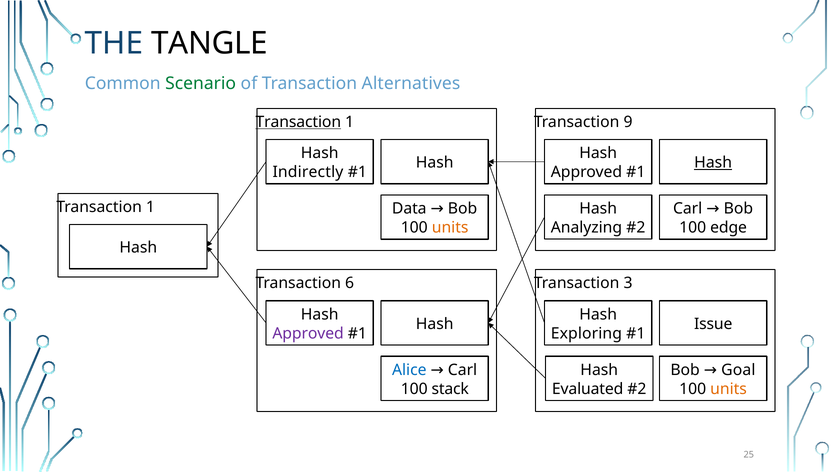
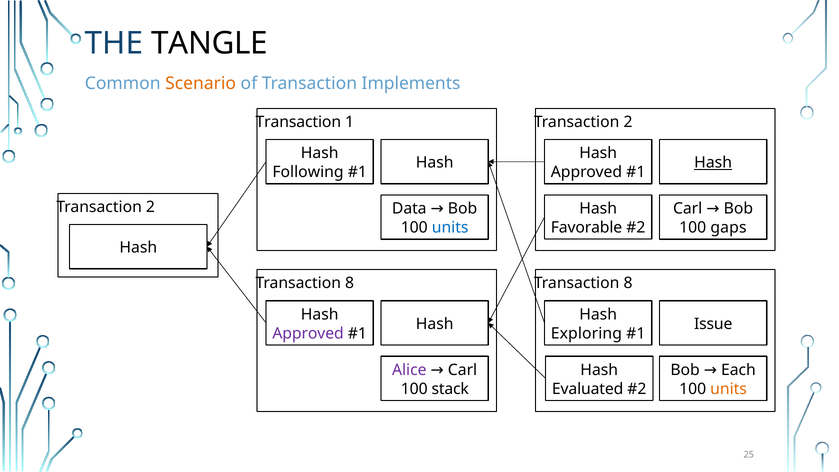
Scenario colour: green -> orange
Alternatives: Alternatives -> Implements
Transaction at (298, 122) underline: present -> none
9 at (628, 122): 9 -> 2
Indirectly: Indirectly -> Following
1 at (150, 207): 1 -> 2
Analyzing: Analyzing -> Favorable
units at (450, 228) colour: orange -> blue
edge: edge -> gaps
6 at (350, 283): 6 -> 8
3 at (628, 283): 3 -> 8
Alice colour: blue -> purple
Goal: Goal -> Each
